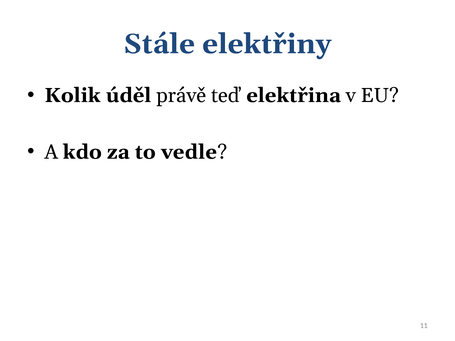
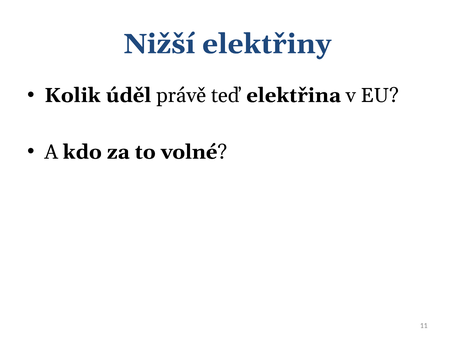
Stále: Stále -> Nižší
vedle: vedle -> volné
